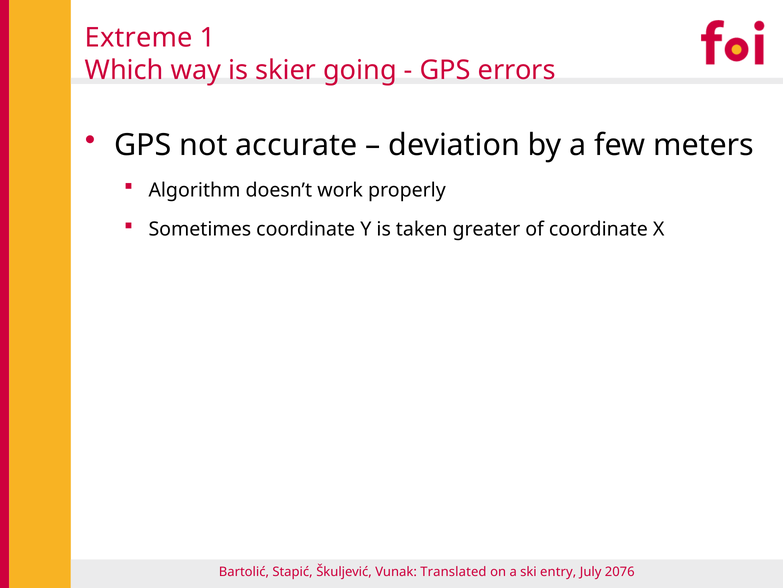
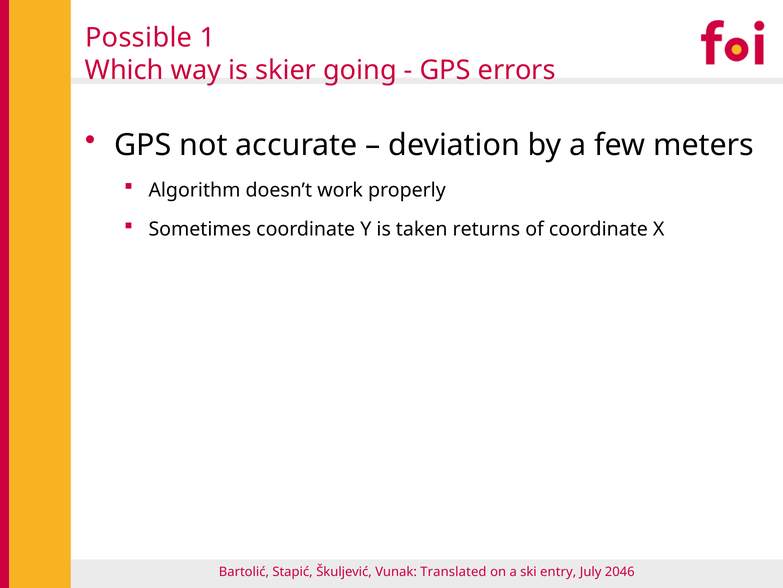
Extreme: Extreme -> Possible
greater: greater -> returns
2076: 2076 -> 2046
